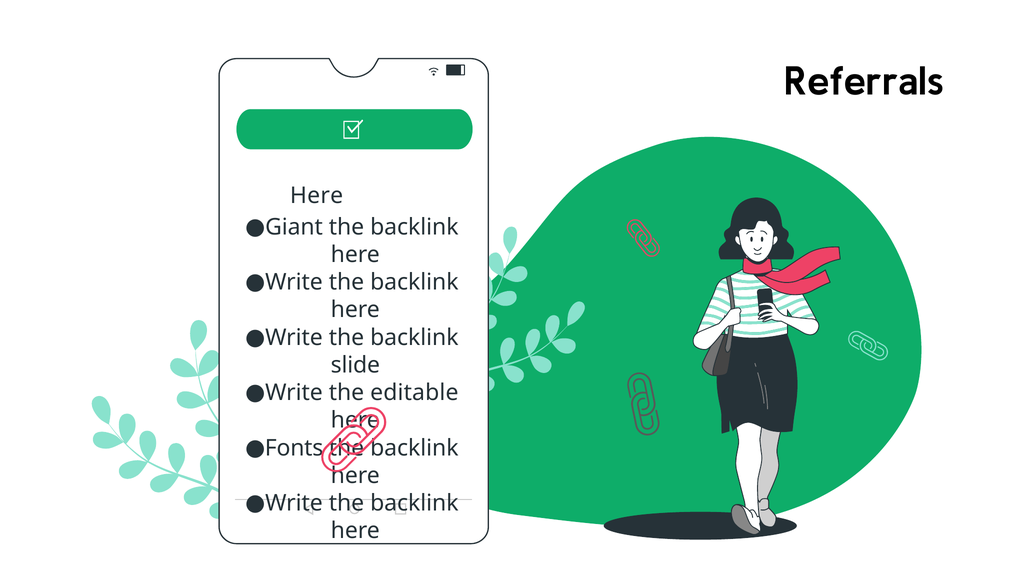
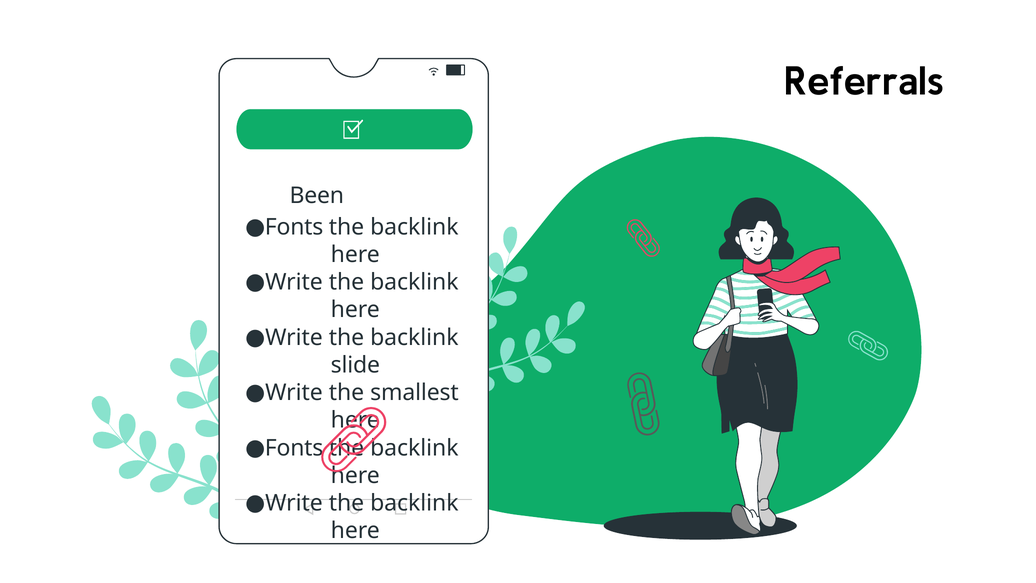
Here at (317, 195): Here -> Been
Giant at (294, 227): Giant -> Fonts
editable: editable -> smallest
